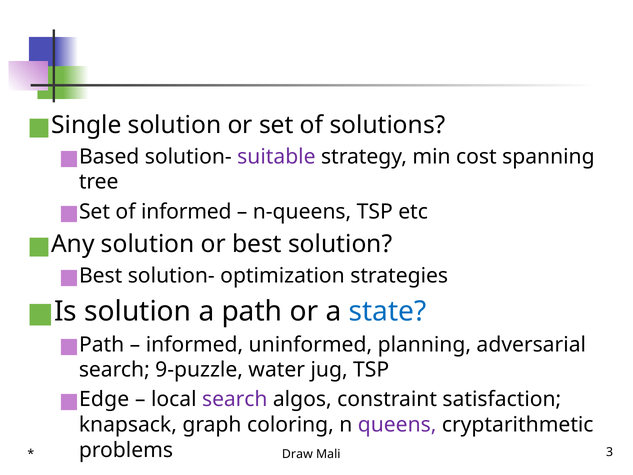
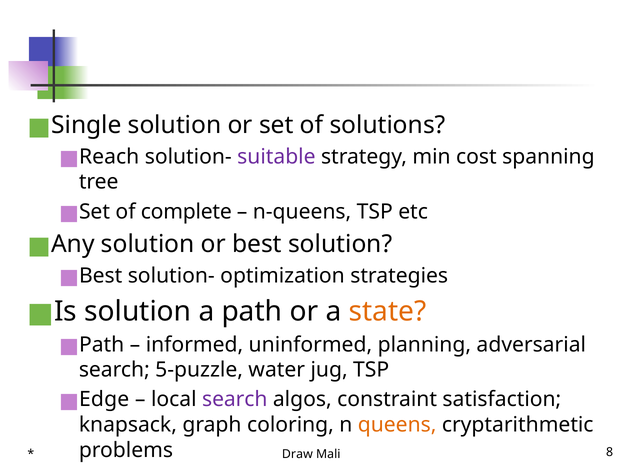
Based: Based -> Reach
of informed: informed -> complete
state colour: blue -> orange
9-puzzle: 9-puzzle -> 5-puzzle
queens colour: purple -> orange
3: 3 -> 8
